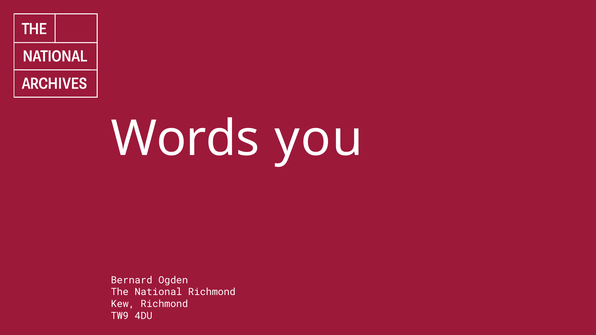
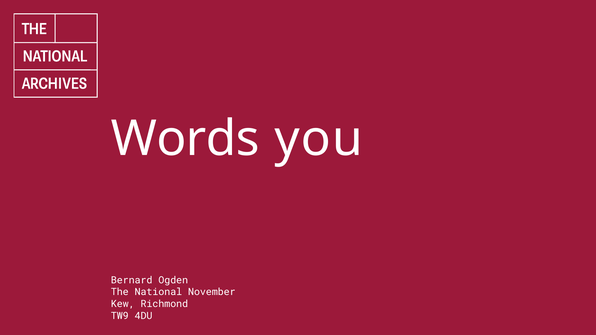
National Richmond: Richmond -> November
